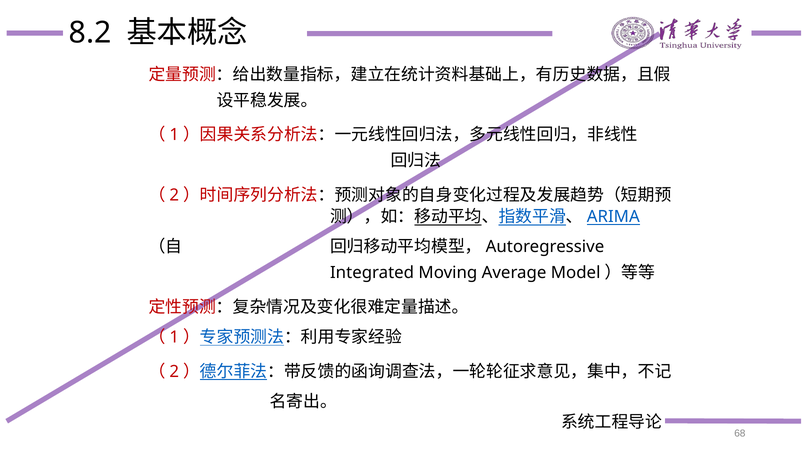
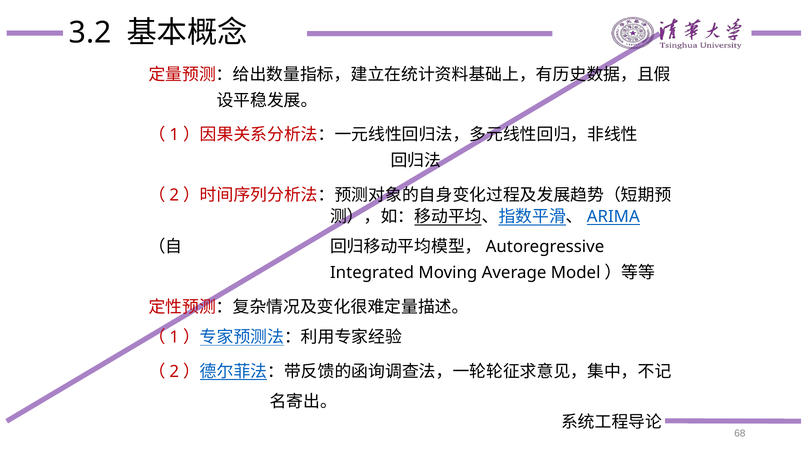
8.2: 8.2 -> 3.2
